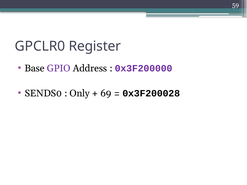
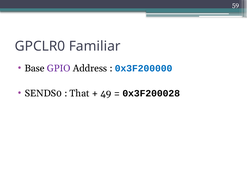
Register: Register -> Familiar
0x3F200000 colour: purple -> blue
Only: Only -> That
69: 69 -> 49
